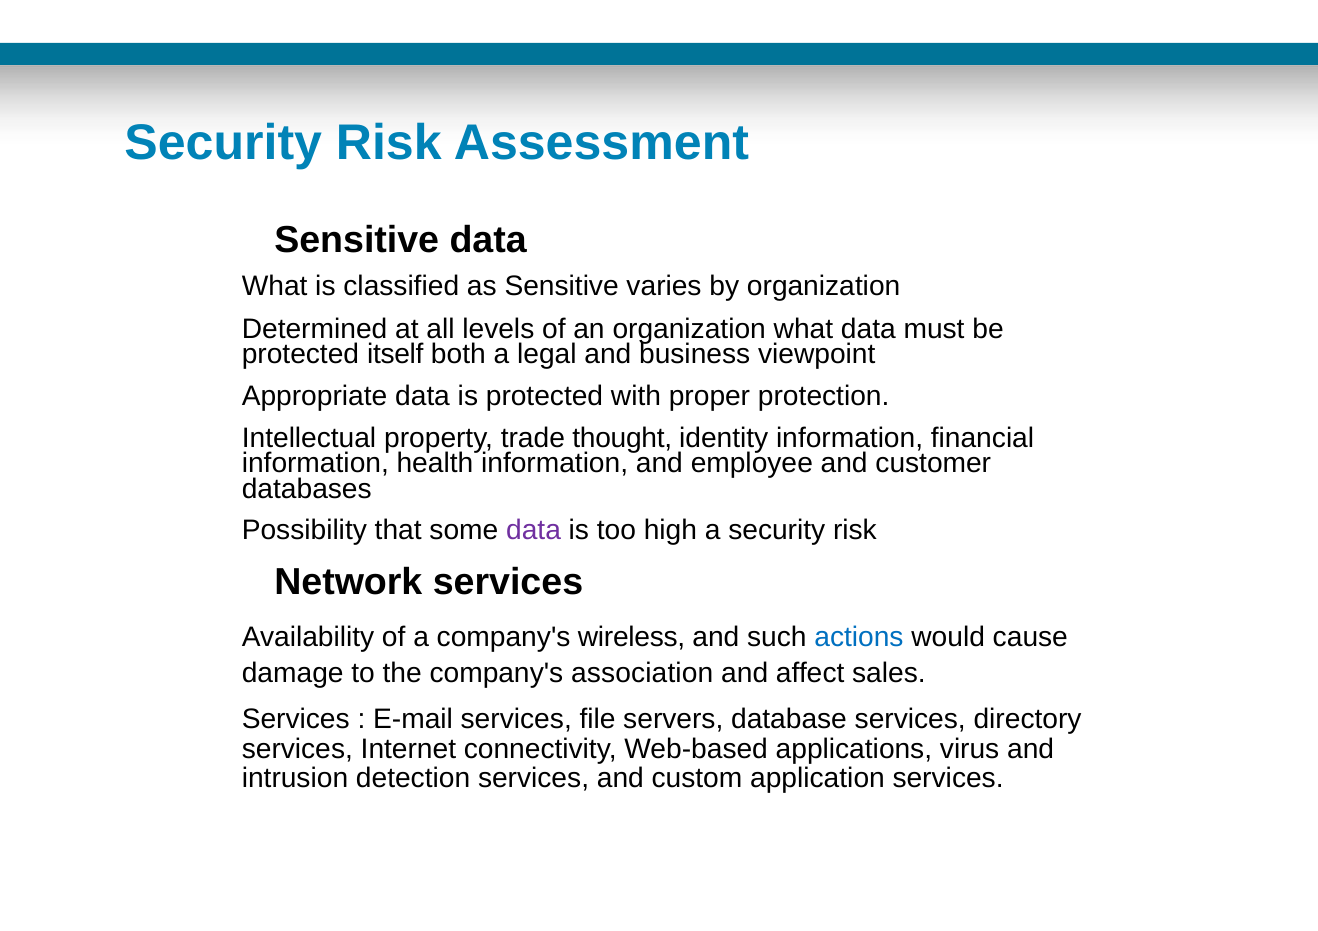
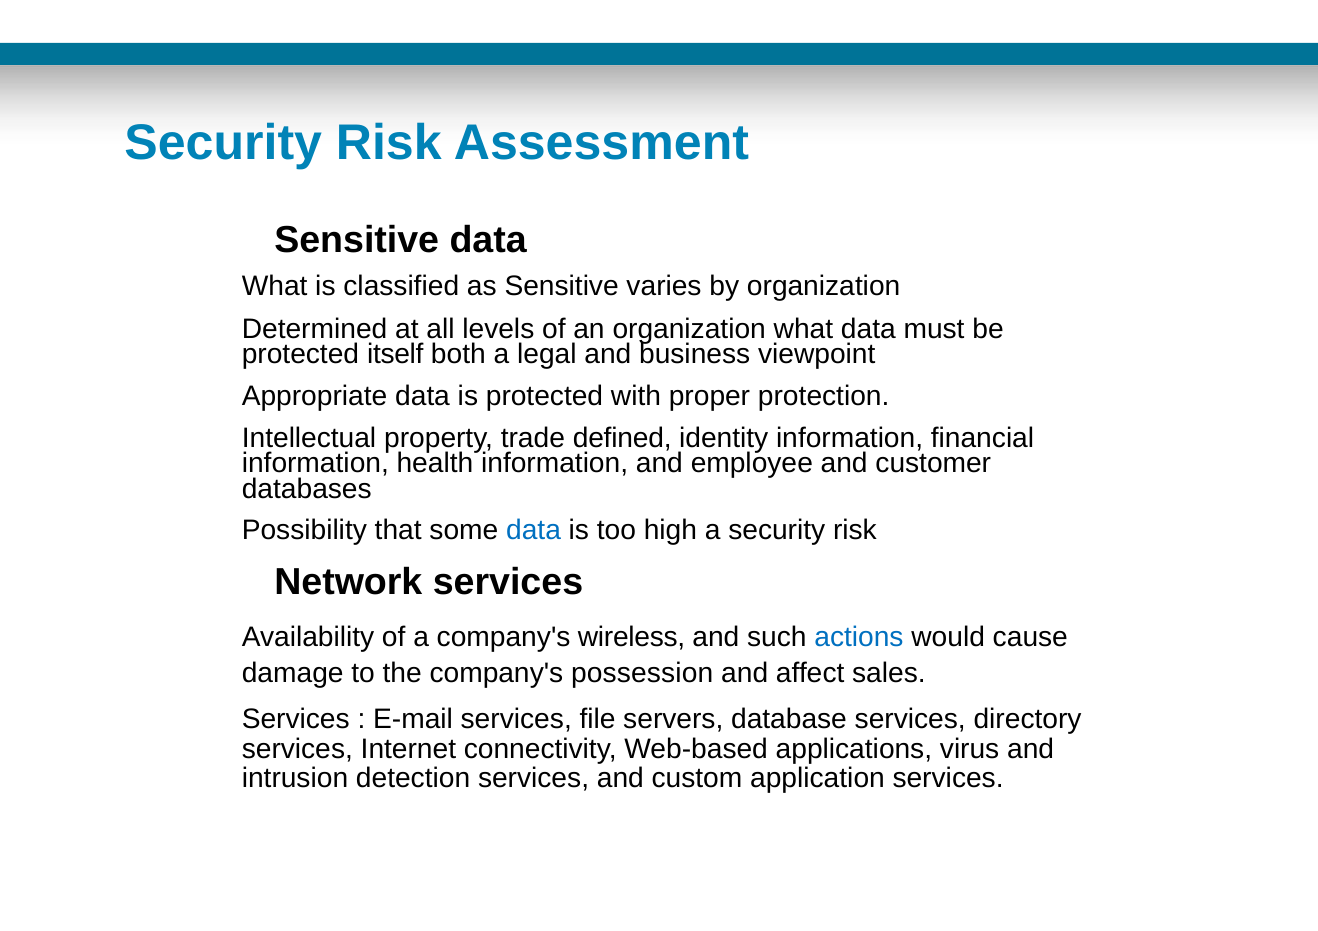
thought: thought -> defined
data at (534, 530) colour: purple -> blue
association: association -> possession
